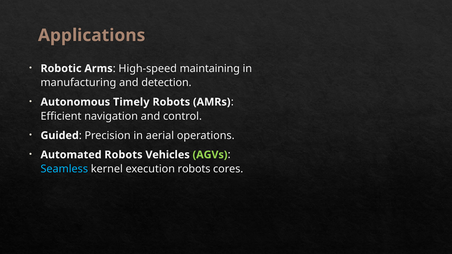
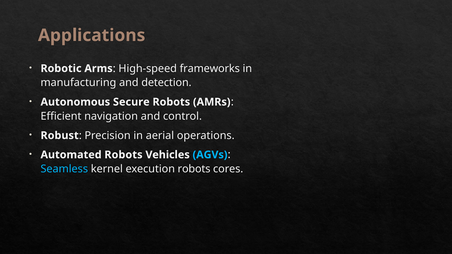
maintaining: maintaining -> frameworks
Timely: Timely -> Secure
Guided: Guided -> Robust
AGVs colour: light green -> light blue
